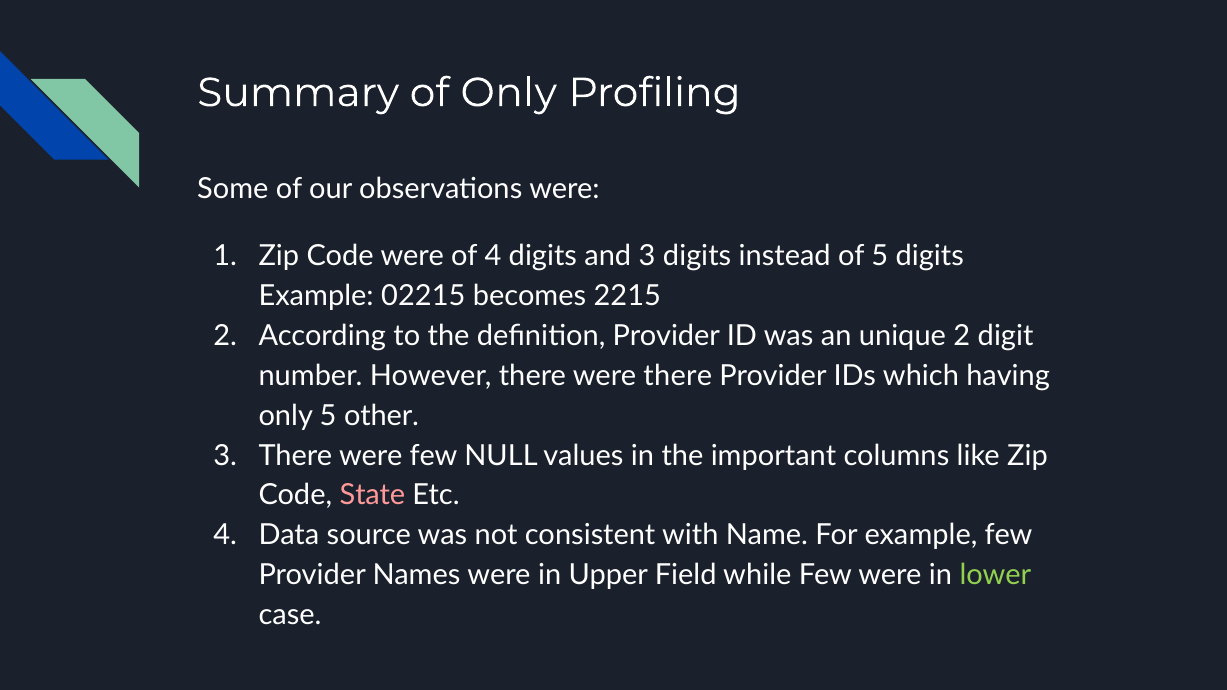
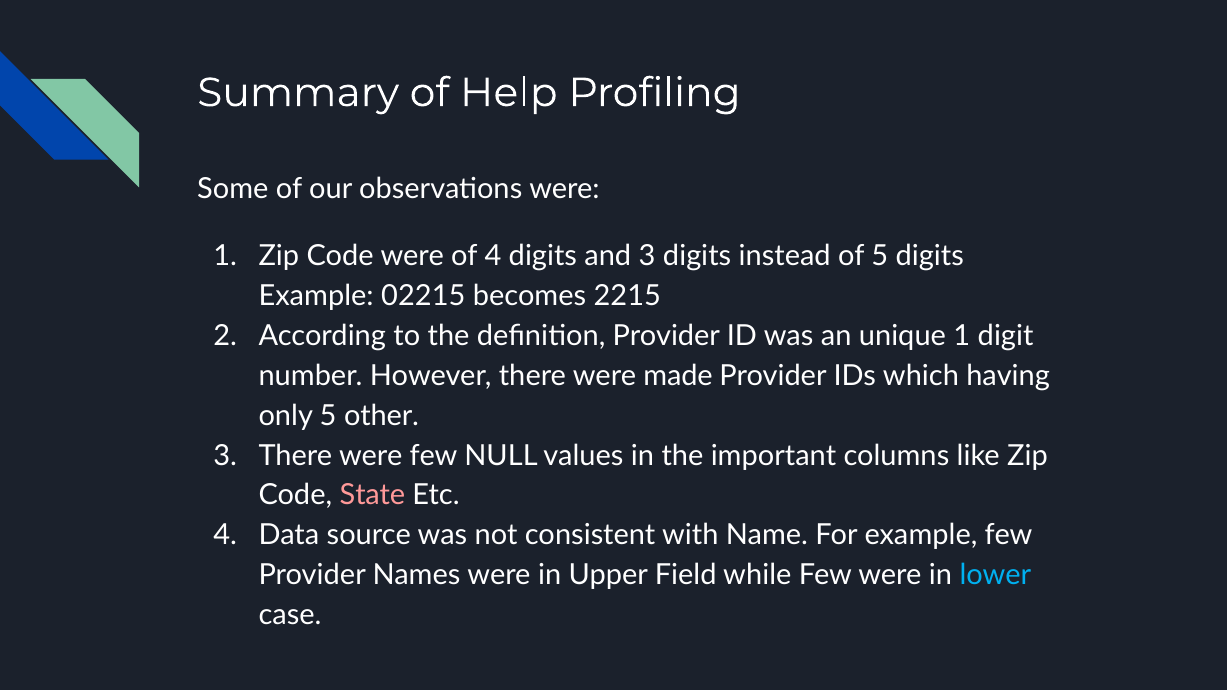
of Only: Only -> Help
unique 2: 2 -> 1
were there: there -> made
lower colour: light green -> light blue
